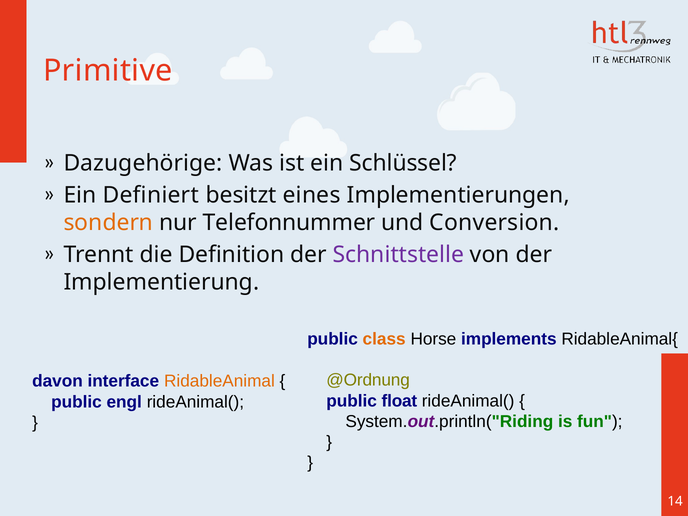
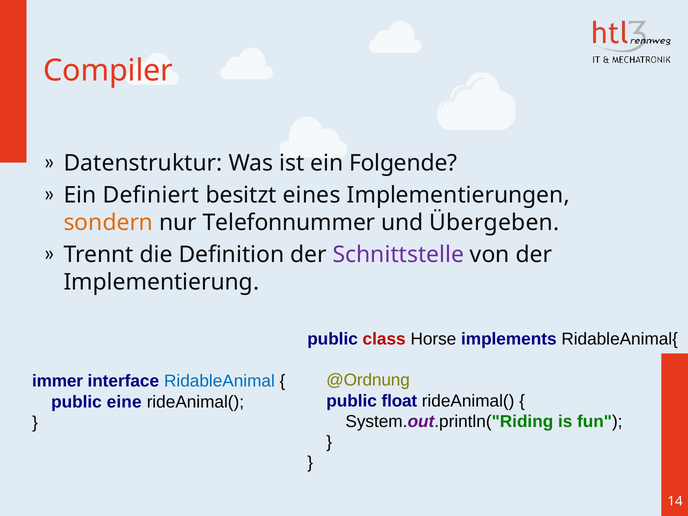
Primitive: Primitive -> Compiler
Dazugehörige: Dazugehörige -> Datenstruktur
Schlüssel: Schlüssel -> Folgende
Conversion: Conversion -> Übergeben
class colour: orange -> red
davon: davon -> immer
RidableAnimal colour: orange -> blue
engl: engl -> eine
